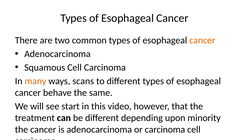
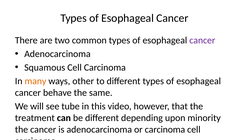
cancer at (202, 40) colour: orange -> purple
scans: scans -> other
start: start -> tube
